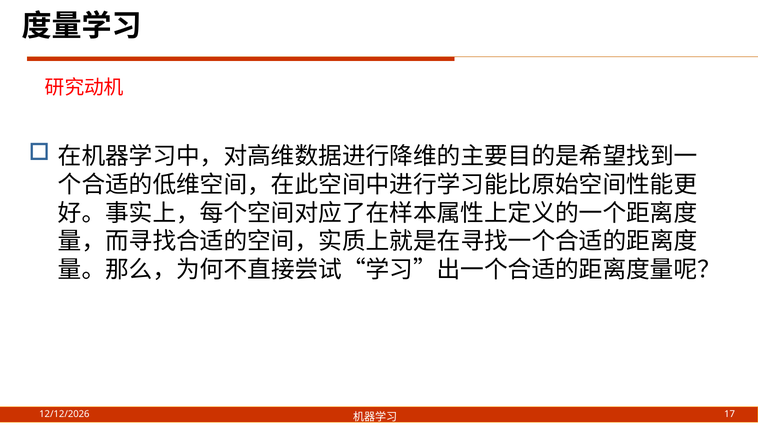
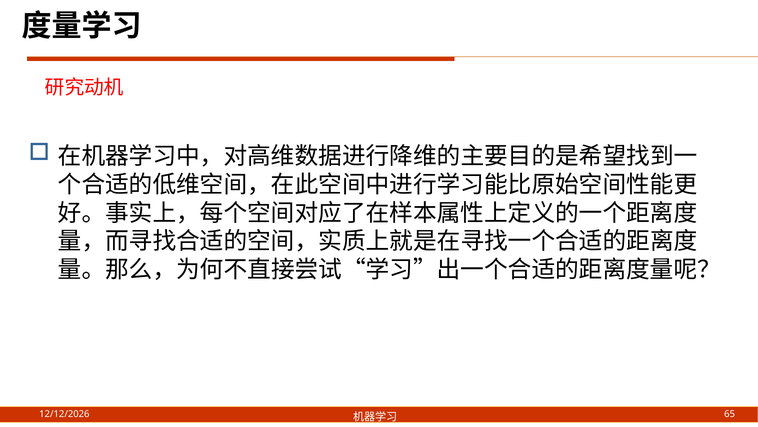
17: 17 -> 65
